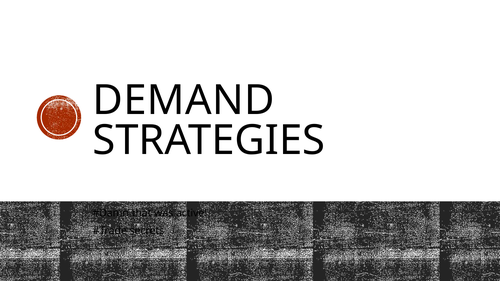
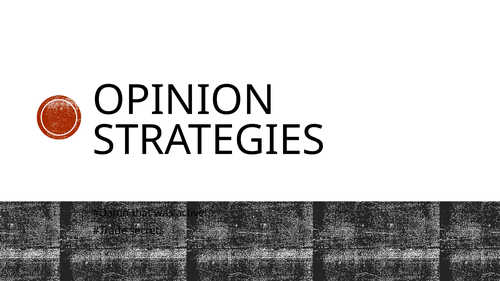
DEMAND: DEMAND -> OPINION
